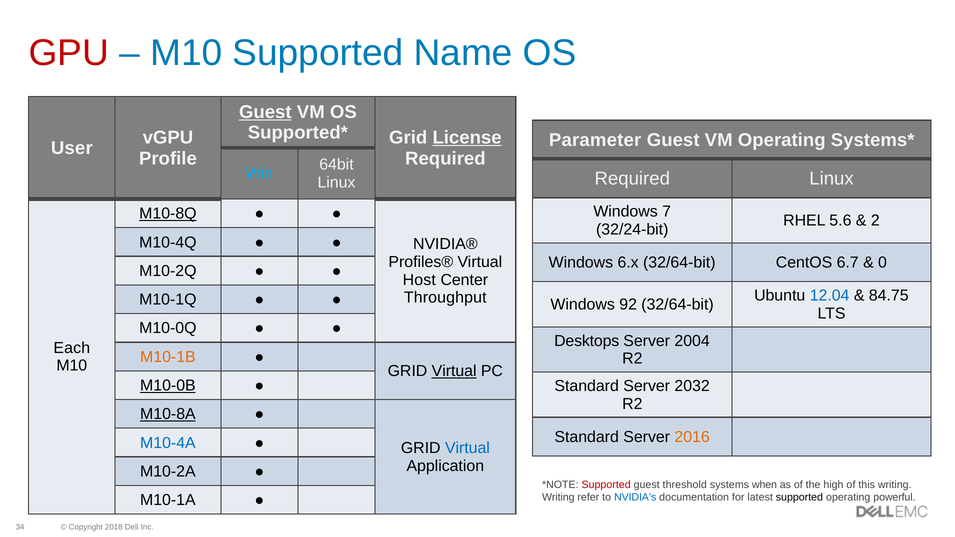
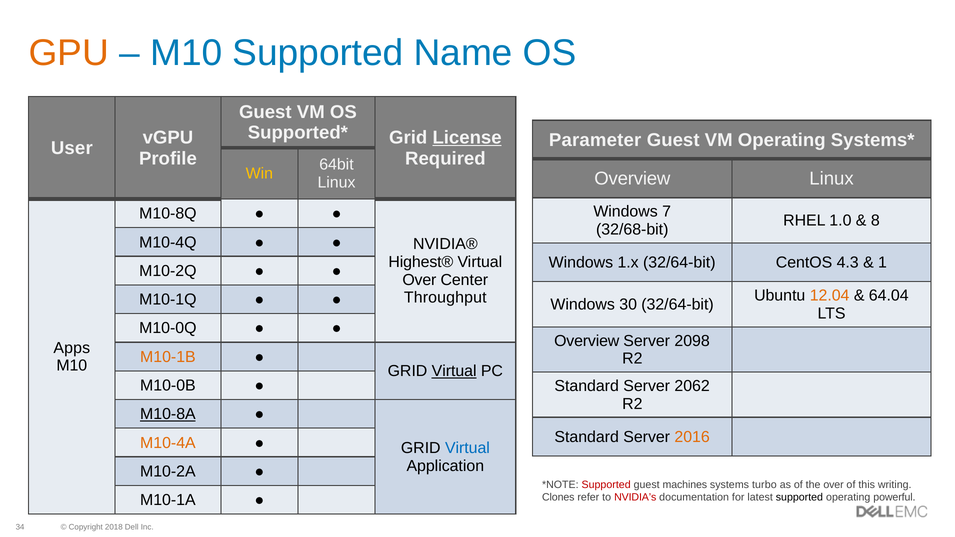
GPU colour: red -> orange
Guest at (265, 112) underline: present -> none
Win colour: light blue -> yellow
Required at (632, 179): Required -> Overview
M10-8Q underline: present -> none
5.6: 5.6 -> 1.0
2: 2 -> 8
32/24-bit: 32/24-bit -> 32/68-bit
Profiles®: Profiles® -> Highest®
6.x: 6.x -> 1.x
6.7: 6.7 -> 4.3
0: 0 -> 1
Host at (419, 280): Host -> Over
12.04 colour: blue -> orange
84.75: 84.75 -> 64.04
92: 92 -> 30
Desktops at (587, 341): Desktops -> Overview
2004: 2004 -> 2098
Each: Each -> Apps
M10-0B underline: present -> none
2032: 2032 -> 2062
M10-4A colour: blue -> orange
threshold: threshold -> machines
when: when -> turbo
the high: high -> over
Writing at (558, 498): Writing -> Clones
NVIDIA’s colour: blue -> red
